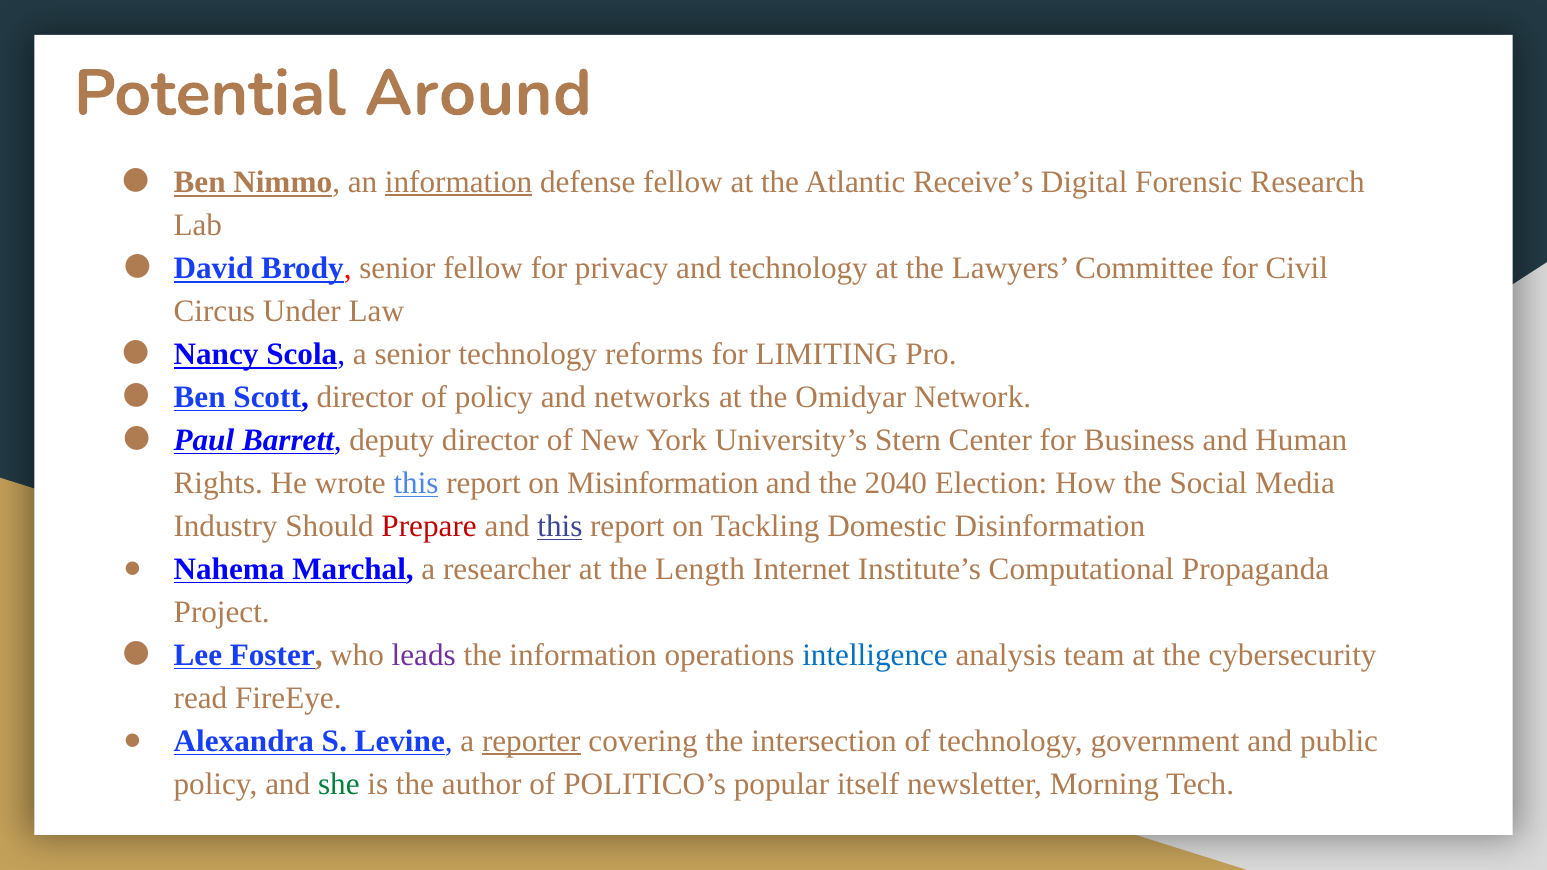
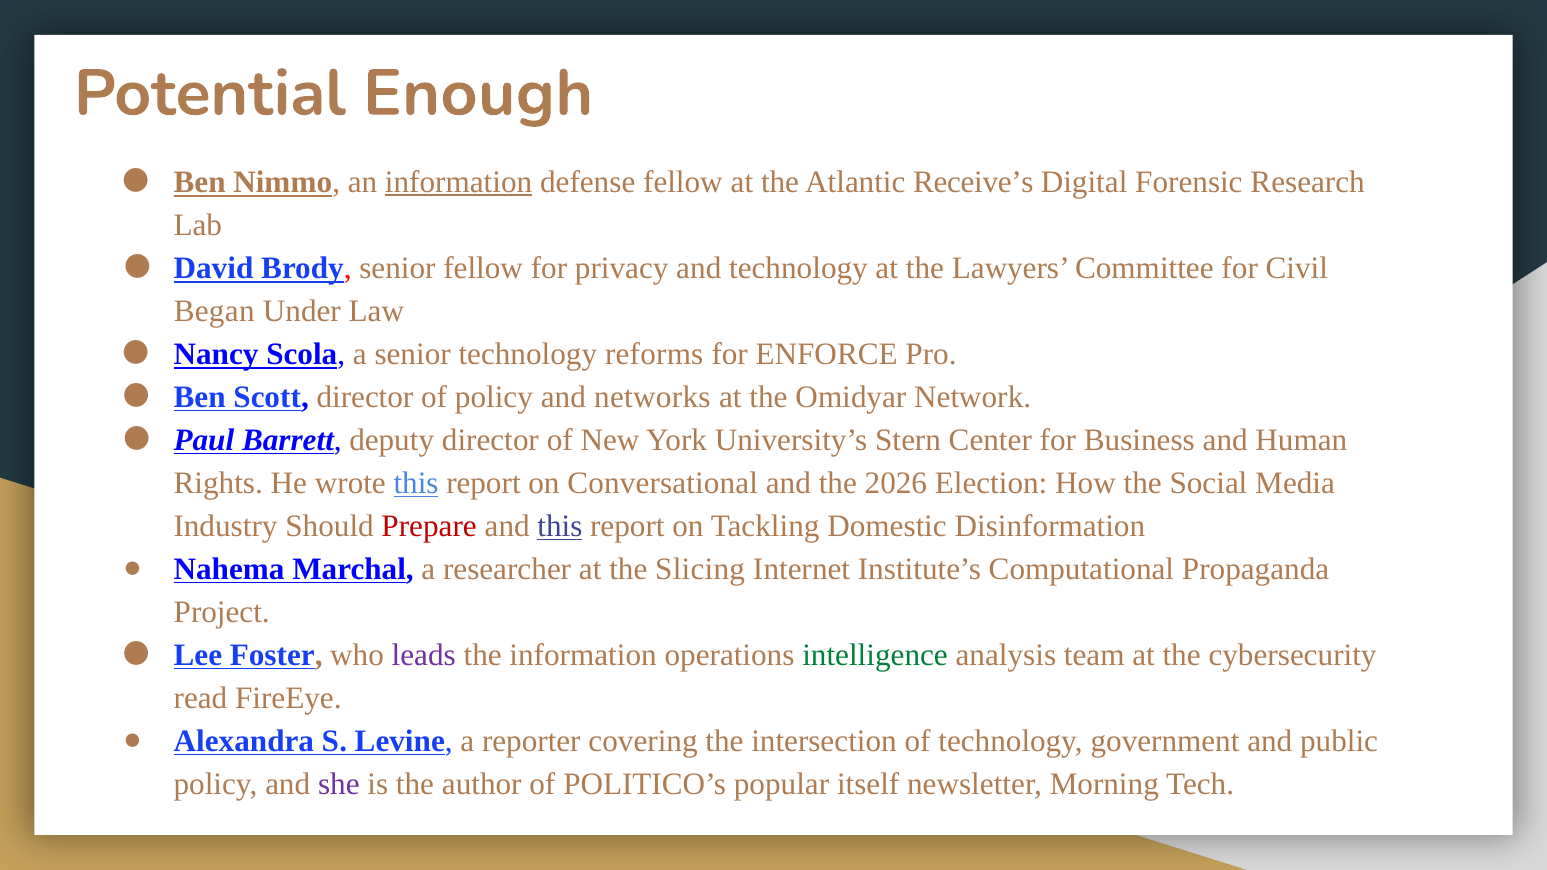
Around: Around -> Enough
Circus: Circus -> Began
LIMITING: LIMITING -> ENFORCE
Misinformation: Misinformation -> Conversational
2040: 2040 -> 2026
Length: Length -> Slicing
intelligence colour: blue -> green
reporter underline: present -> none
she colour: green -> purple
